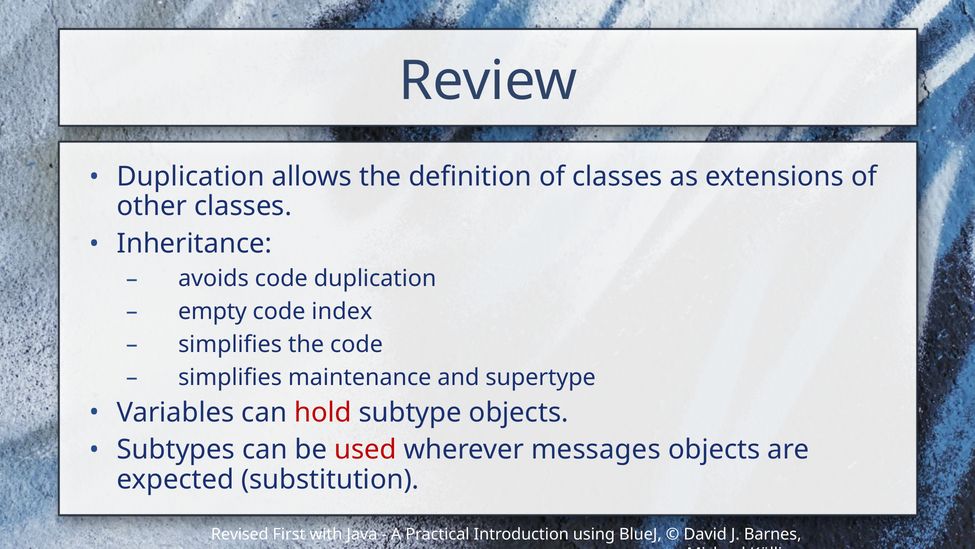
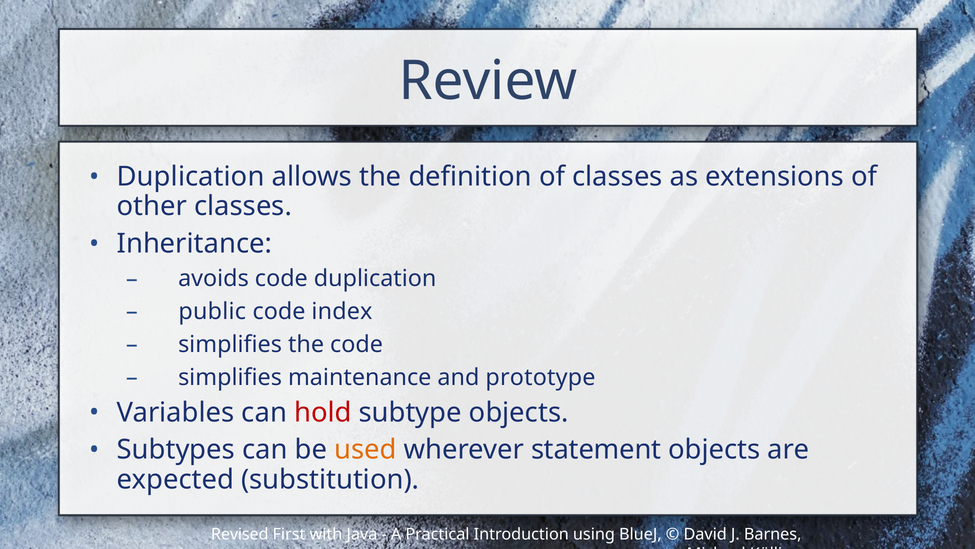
empty: empty -> public
supertype: supertype -> prototype
used colour: red -> orange
messages: messages -> statement
